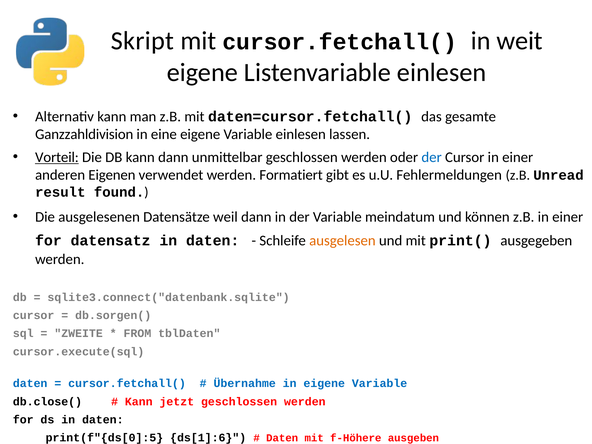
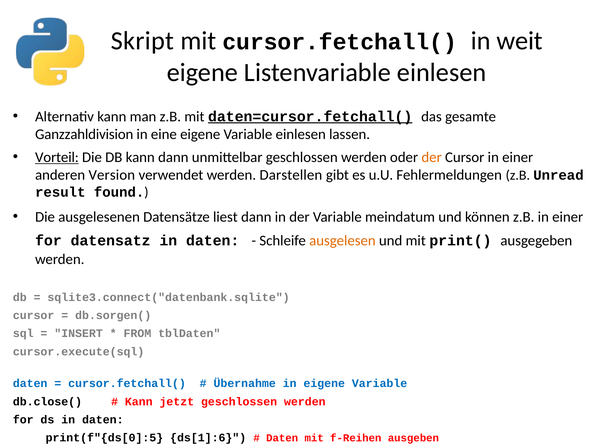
daten=cursor.fetchall( underline: none -> present
der at (432, 157) colour: blue -> orange
Eigenen: Eigenen -> Version
Formatiert: Formatiert -> Darstellen
weil: weil -> liest
ZWEITE: ZWEITE -> INSERT
f-Höhere: f-Höhere -> f-Reihen
